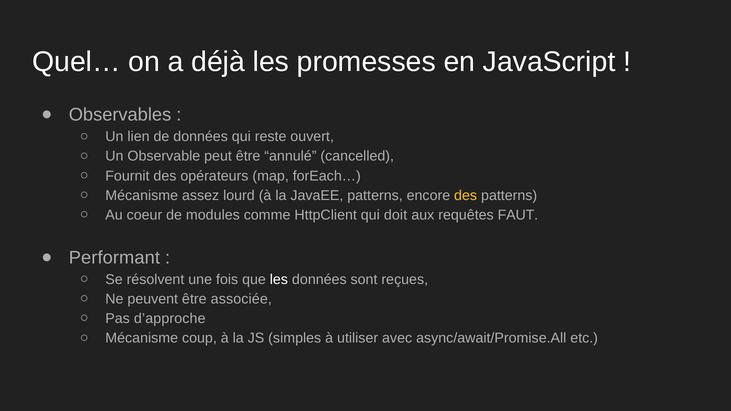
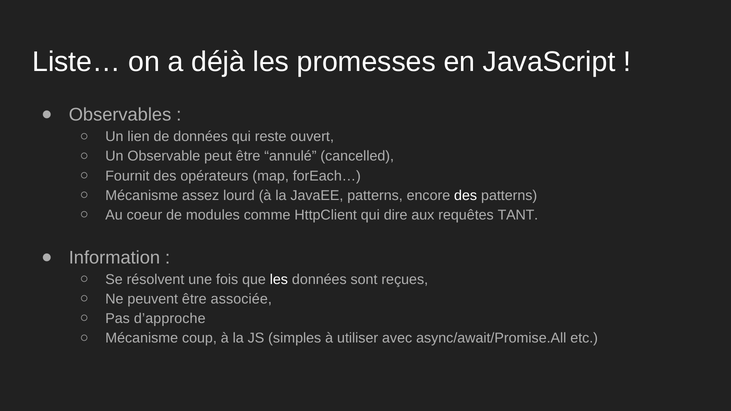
Quel…: Quel… -> Liste…
des at (466, 195) colour: yellow -> white
doit: doit -> dire
FAUT: FAUT -> TANT
Performant: Performant -> Information
